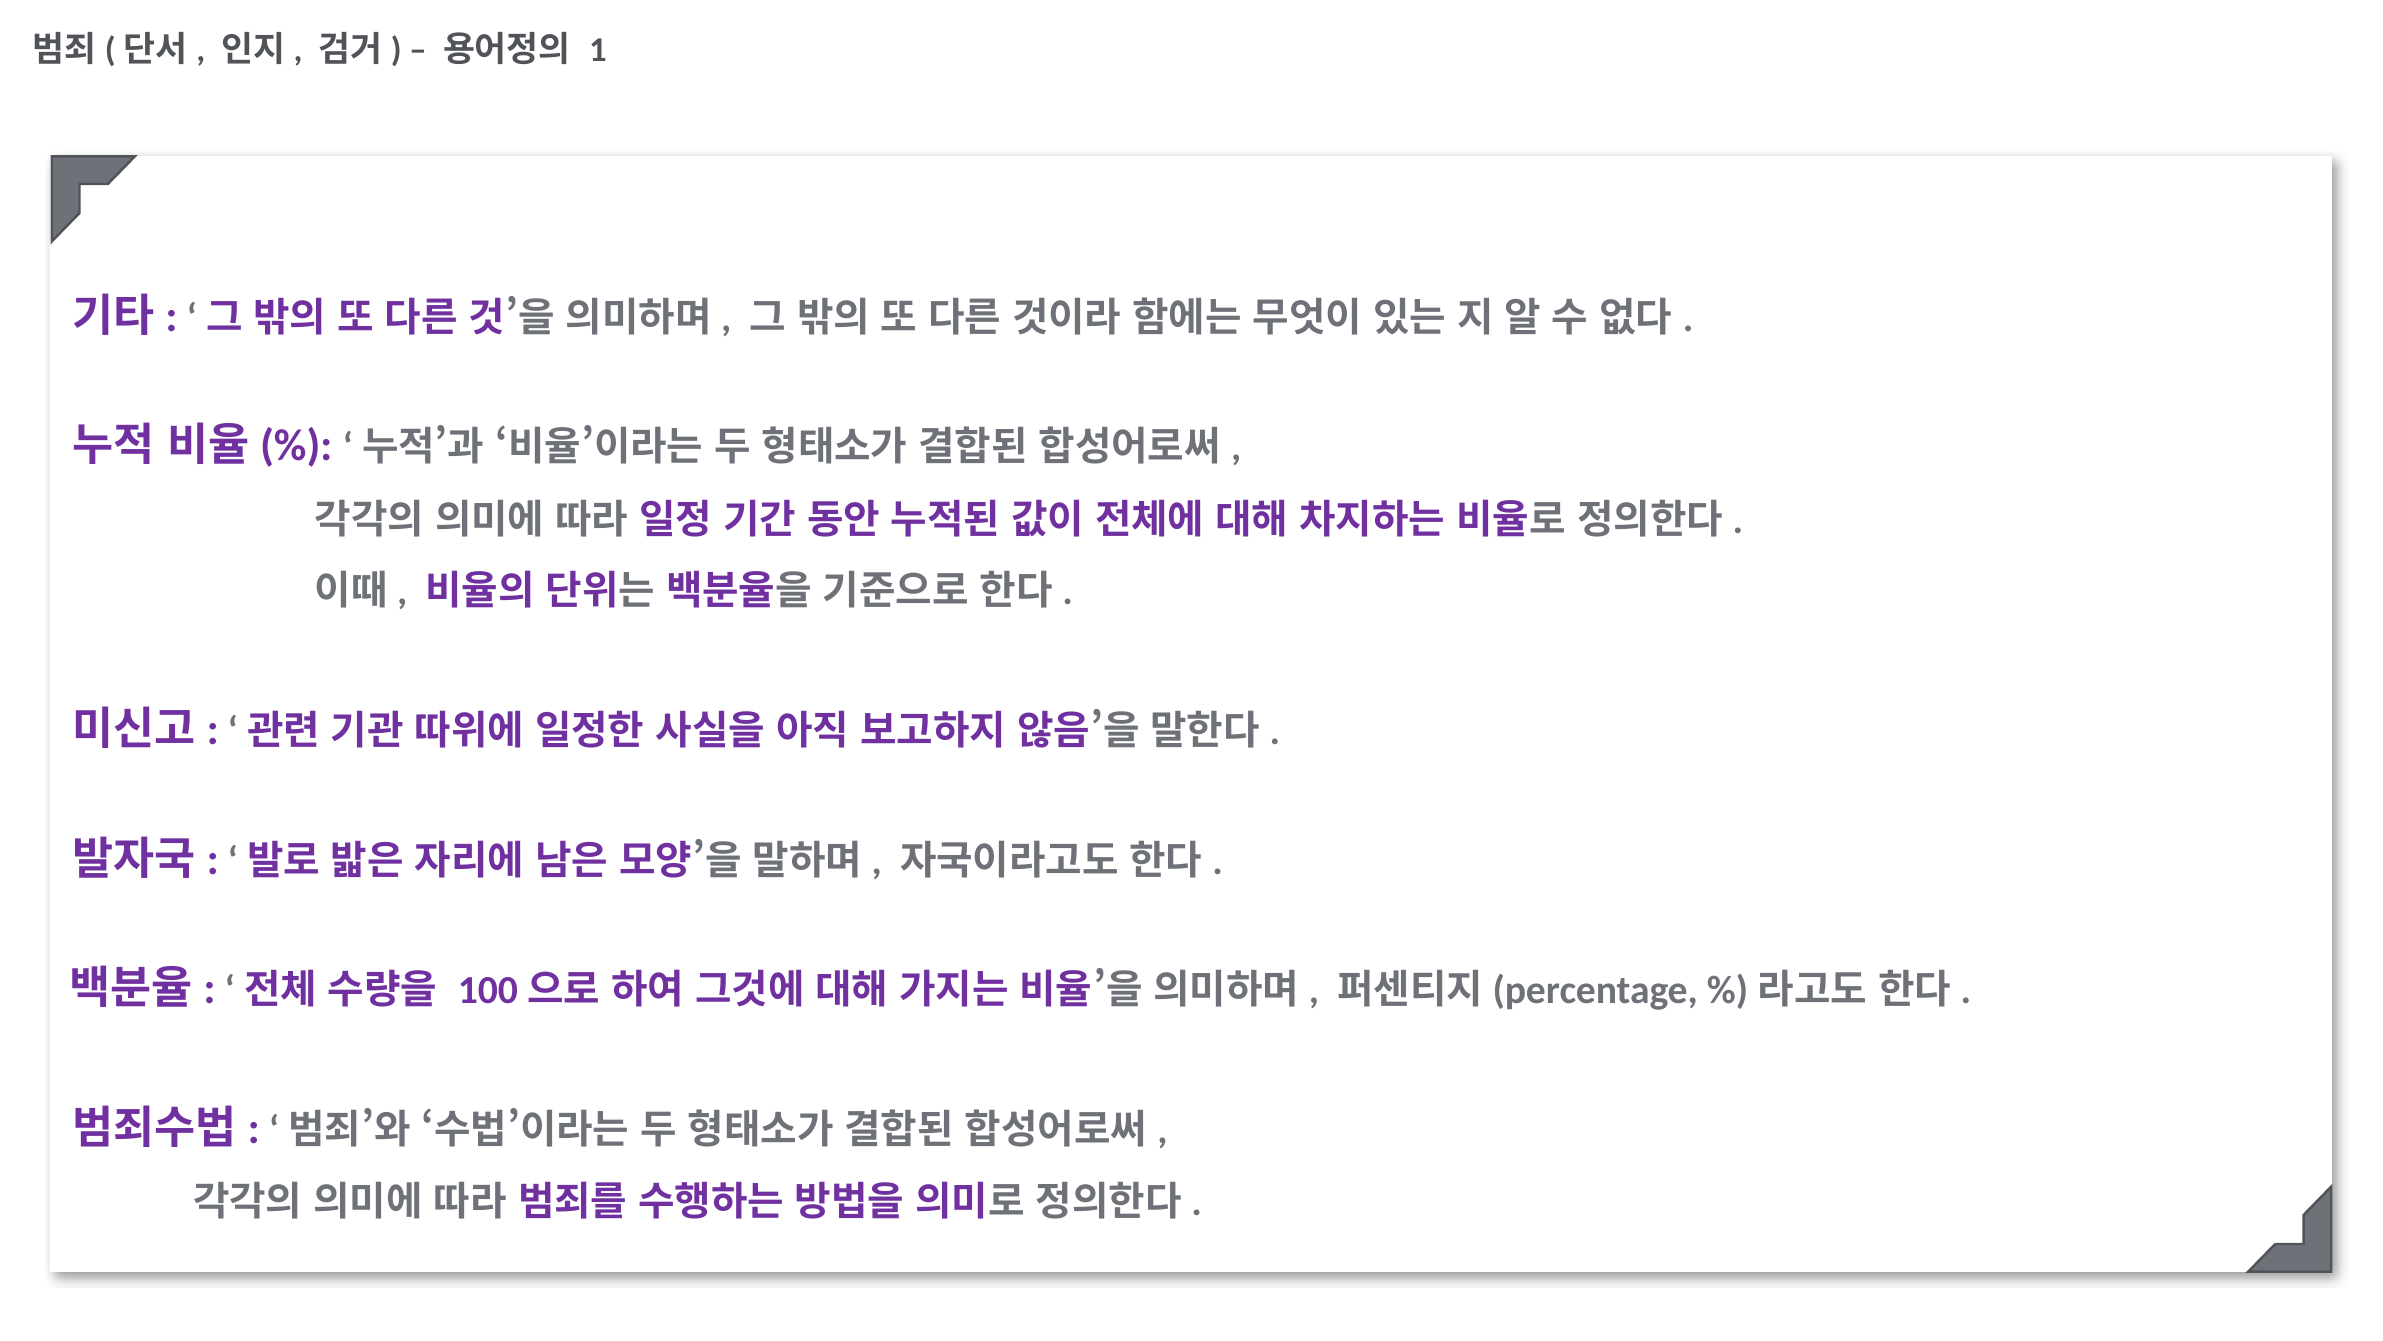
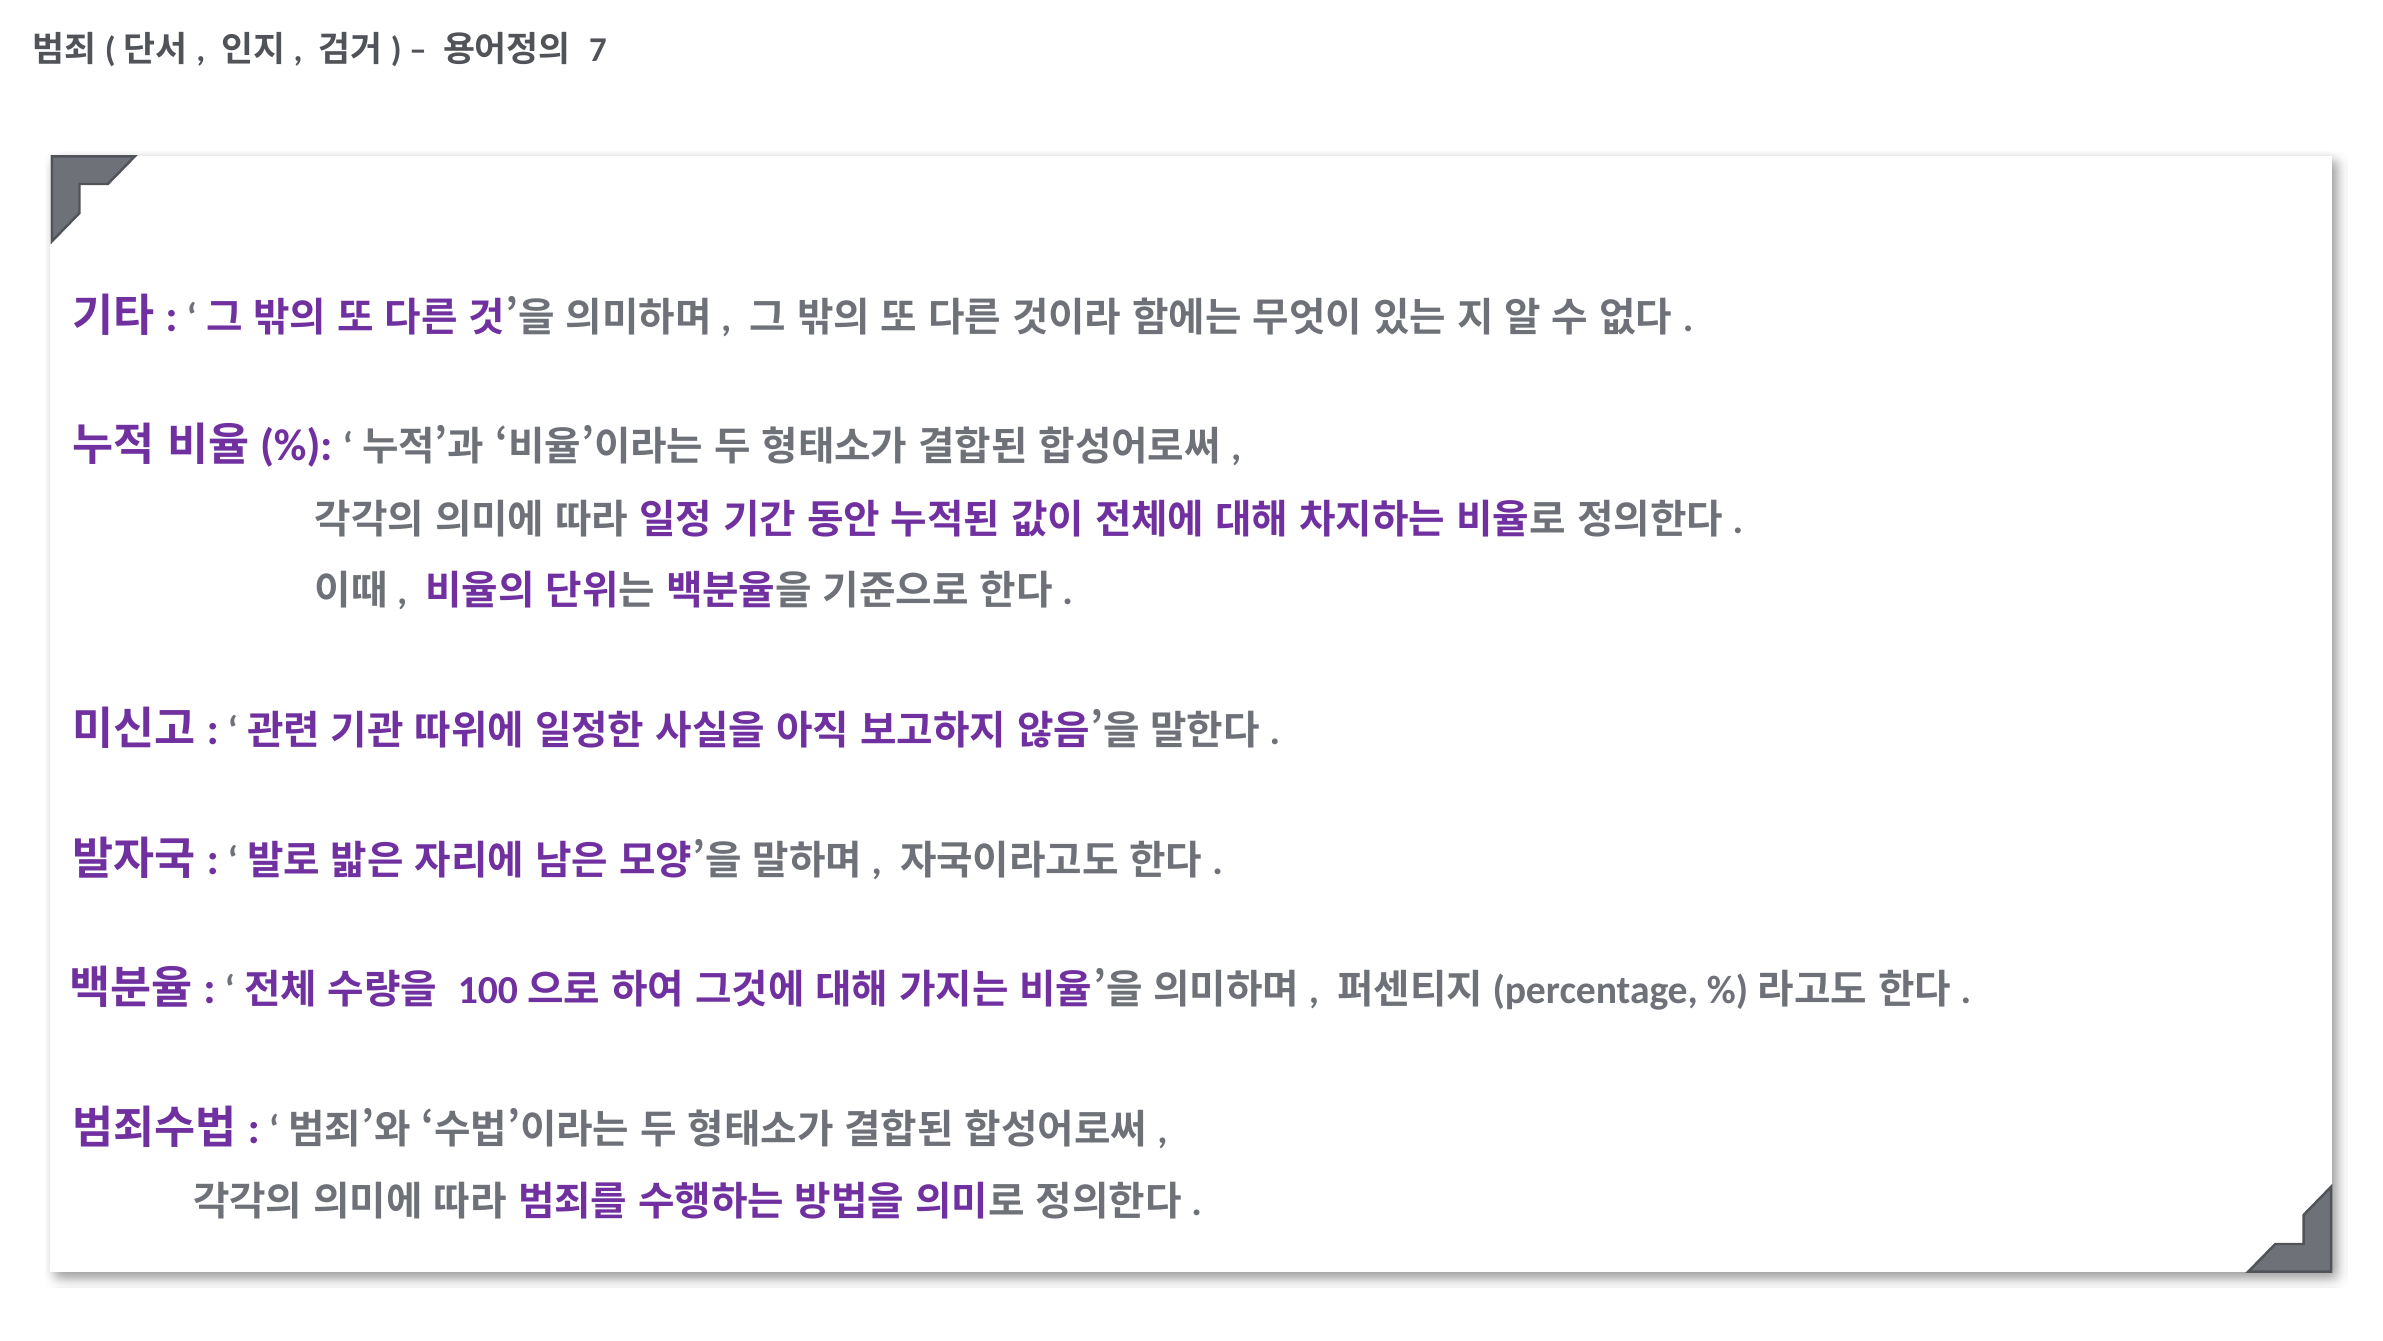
1: 1 -> 7
